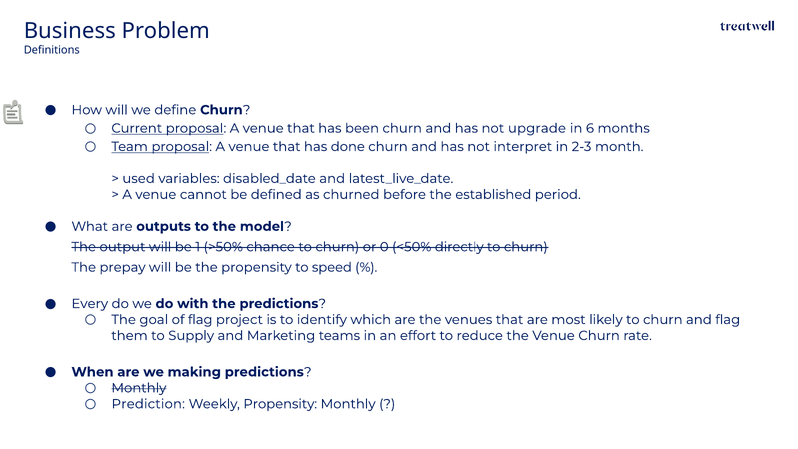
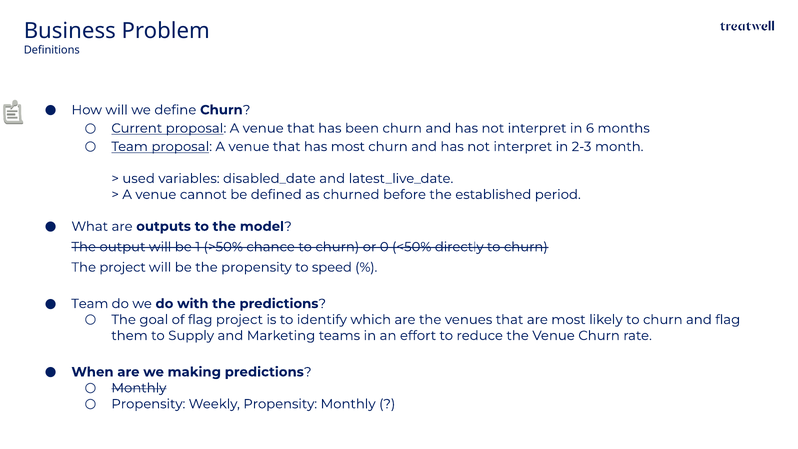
upgrade at (537, 128): upgrade -> interpret
has done: done -> most
The prepay: prepay -> project
Every at (90, 304): Every -> Team
Prediction at (148, 404): Prediction -> Propensity
